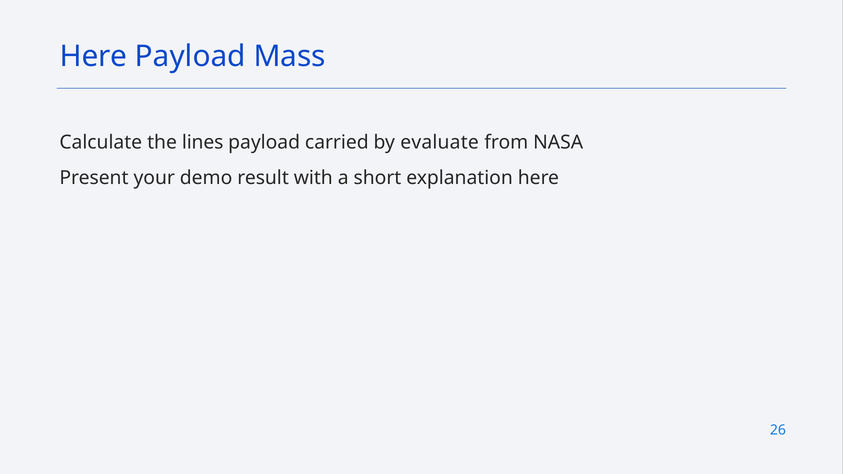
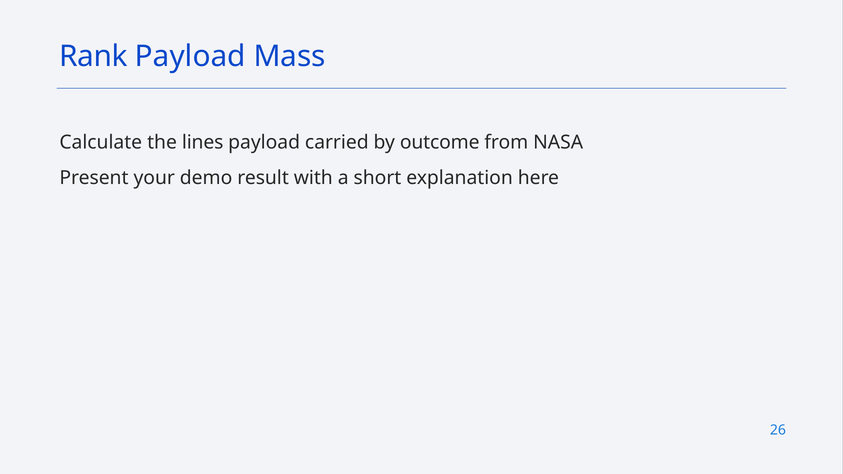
Here at (93, 56): Here -> Rank
evaluate: evaluate -> outcome
